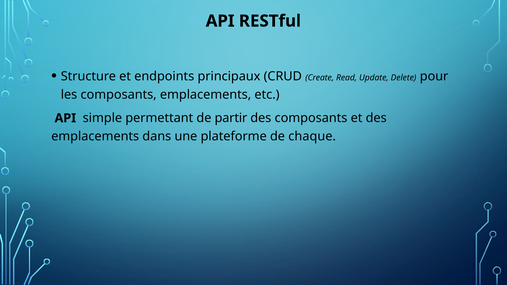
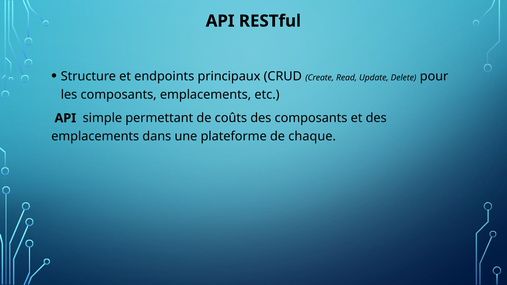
partir: partir -> coûts
